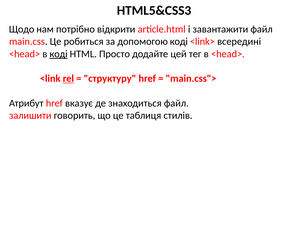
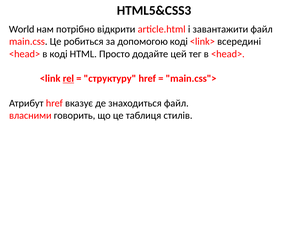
Щодо: Щодо -> World
коді at (59, 54) underline: present -> none
залишити: залишити -> власними
